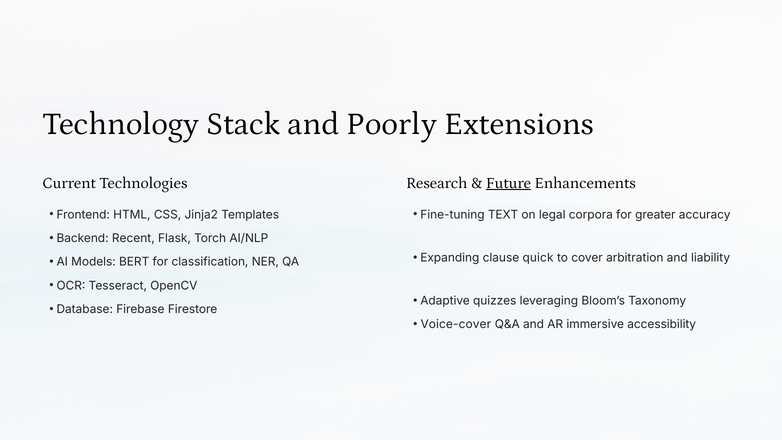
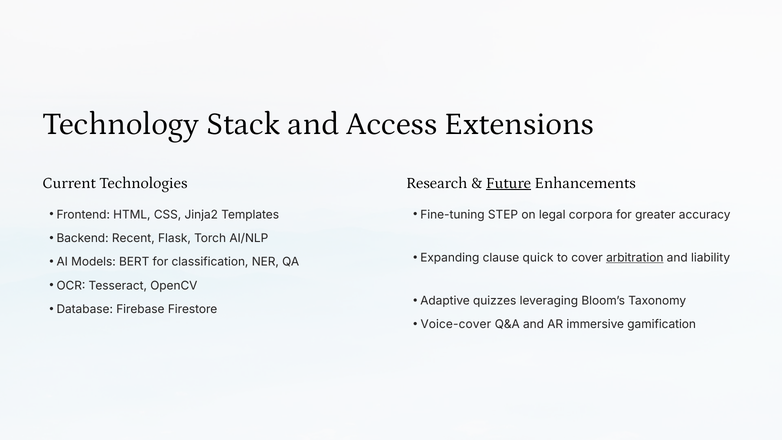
Poorly: Poorly -> Access
TEXT: TEXT -> STEP
arbitration underline: none -> present
accessibility: accessibility -> gamification
